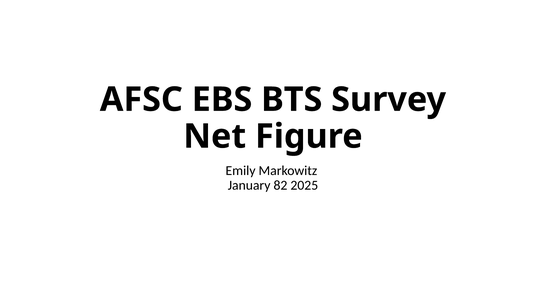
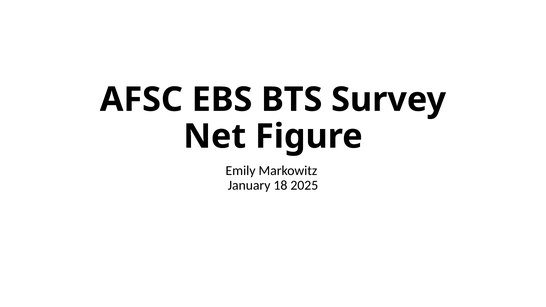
82: 82 -> 18
